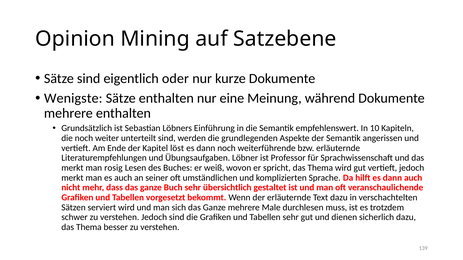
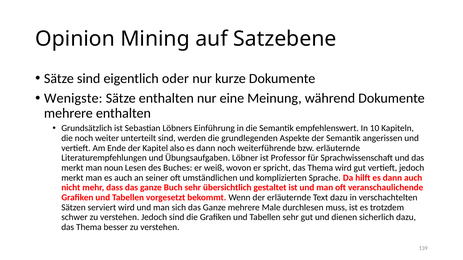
löst: löst -> also
rosig: rosig -> noun
